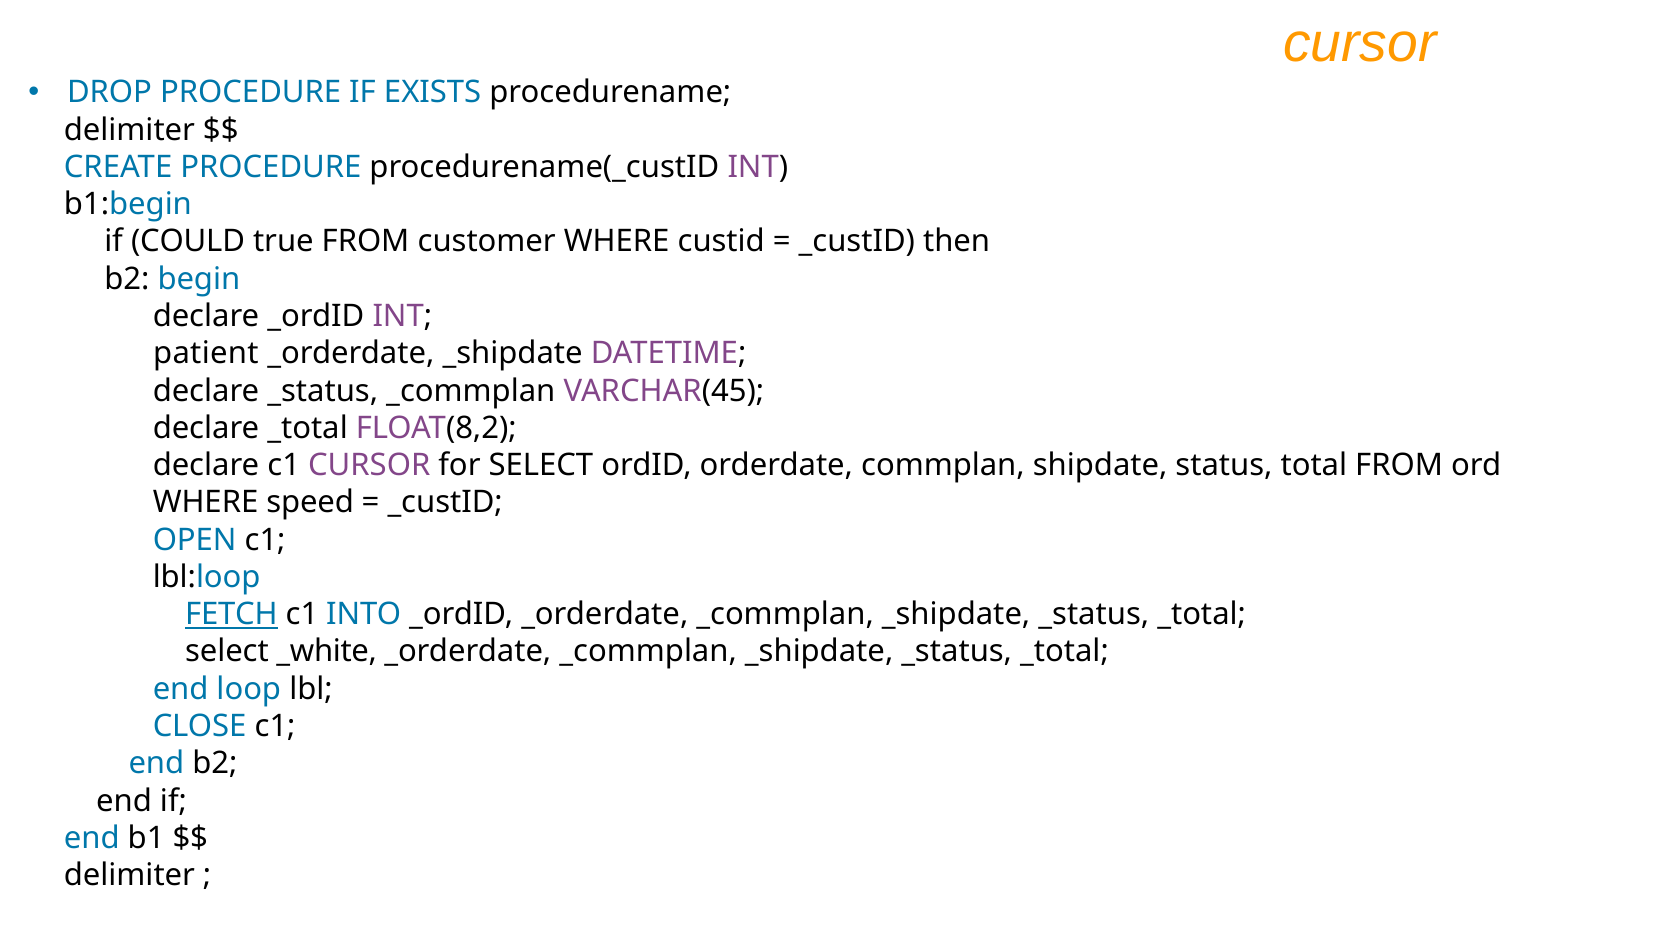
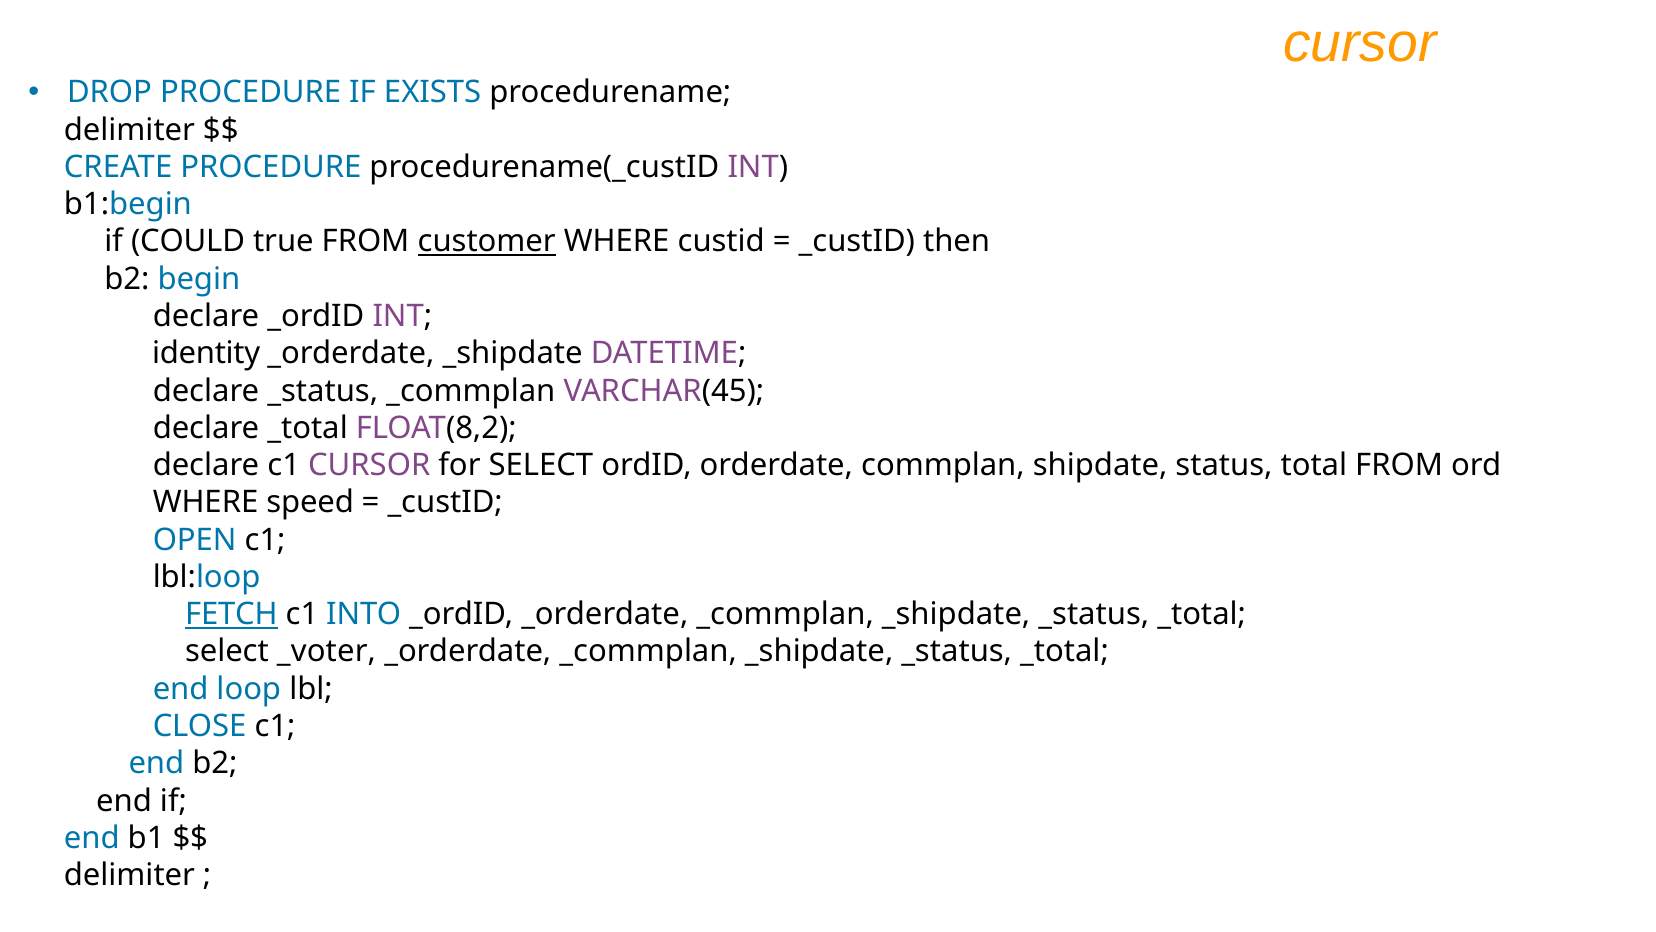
customer underline: none -> present
patient: patient -> identity
_white: _white -> _voter
